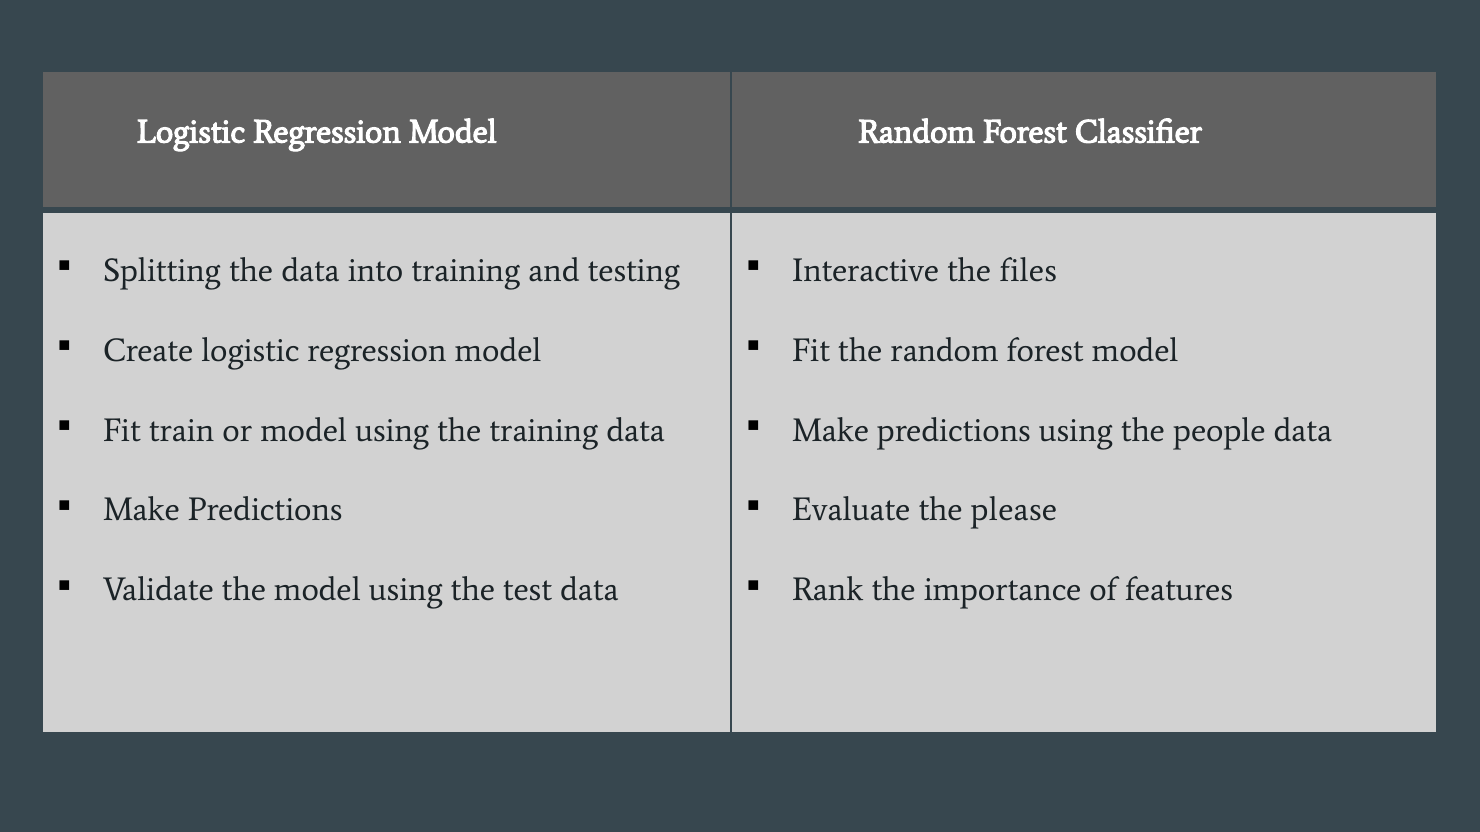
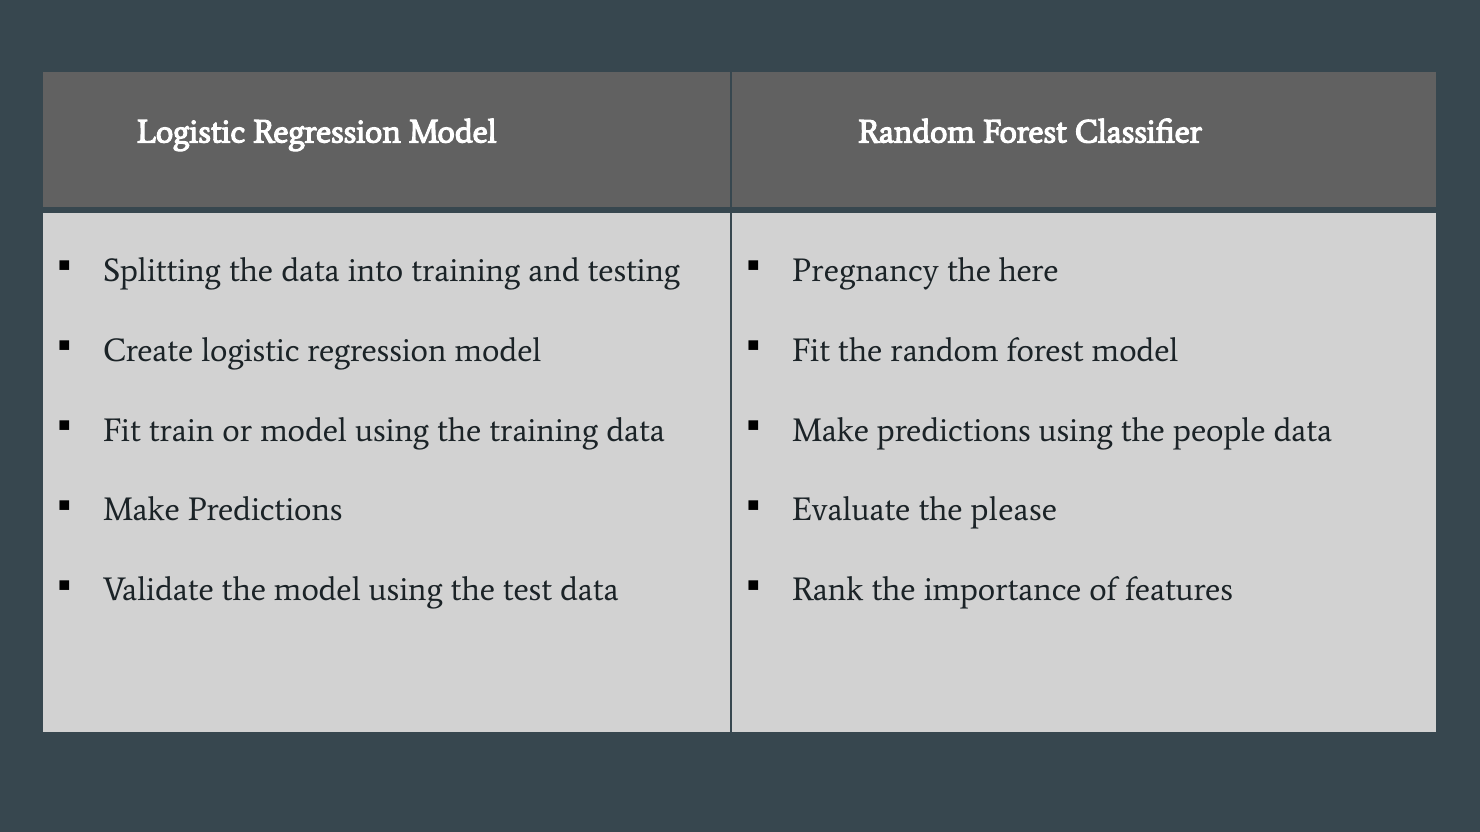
Interactive: Interactive -> Pregnancy
files: files -> here
